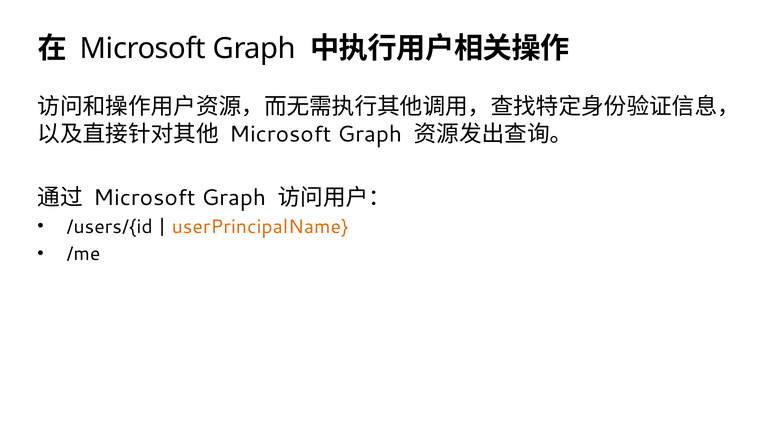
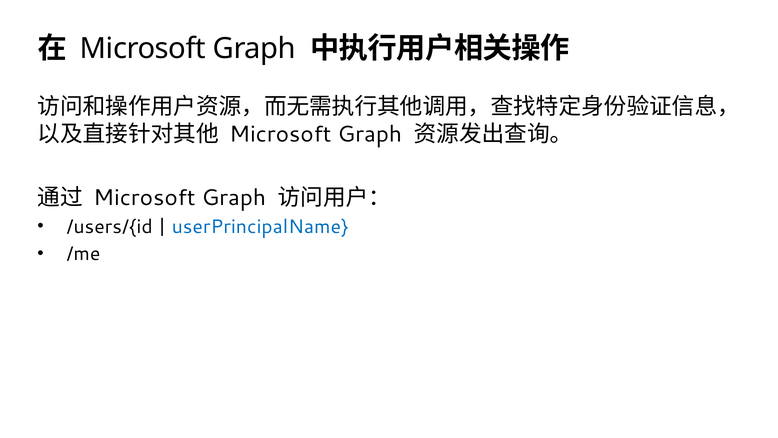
userPrincipalName colour: orange -> blue
